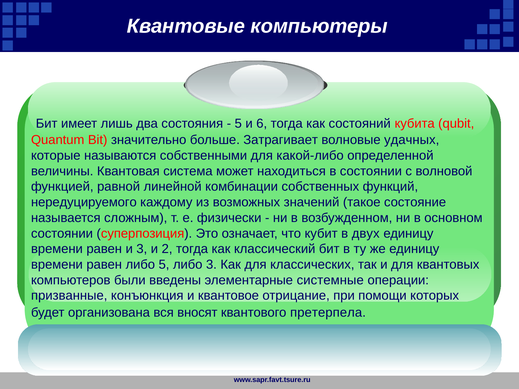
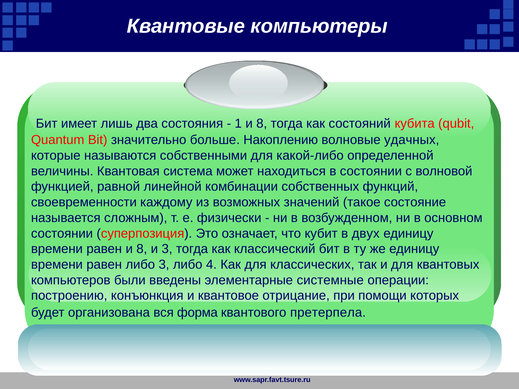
5 at (238, 124): 5 -> 1
6 at (262, 124): 6 -> 8
Затрагивает: Затрагивает -> Накоплению
нередуцируемого: нередуцируемого -> своевременности
равен и 3: 3 -> 8
и 2: 2 -> 3
либо 5: 5 -> 3
либо 3: 3 -> 4
призванные: призванные -> построению
вносят: вносят -> форма
